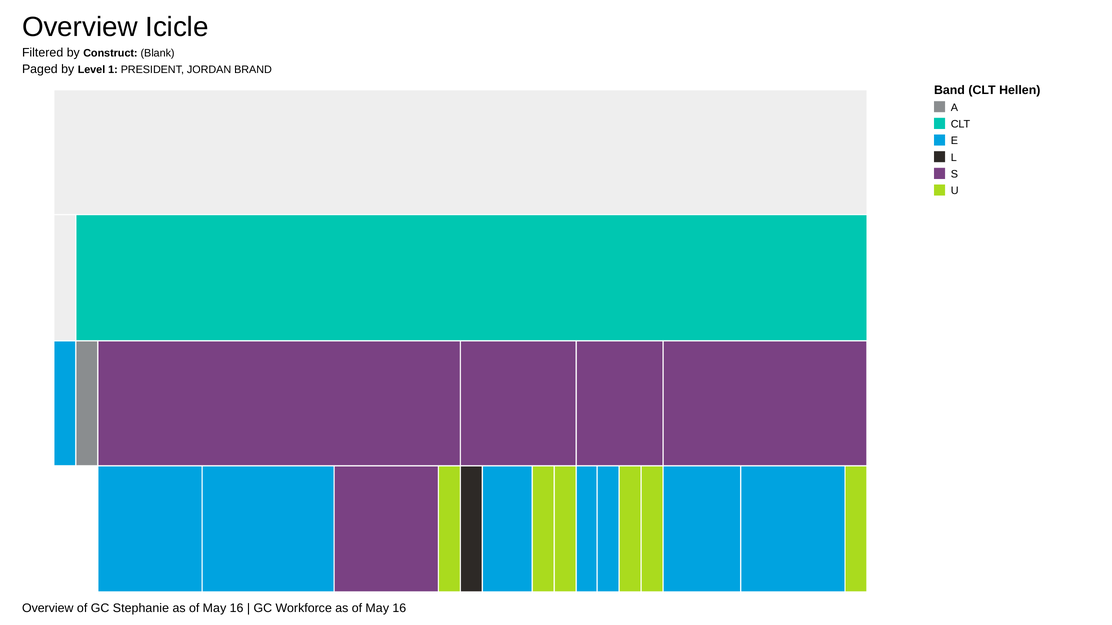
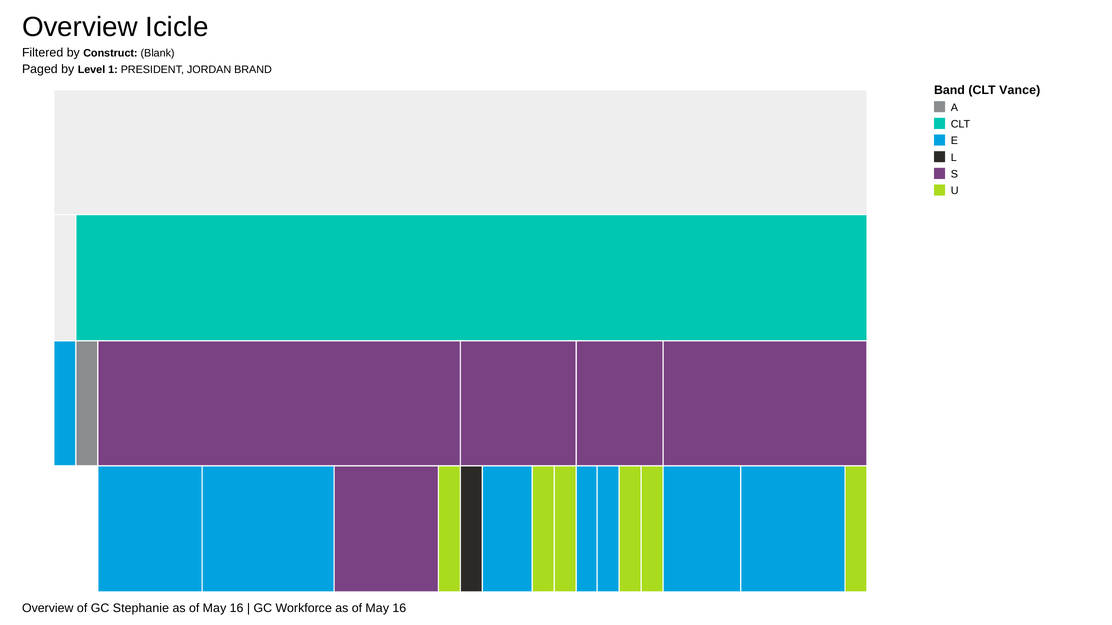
Hellen: Hellen -> Vance
